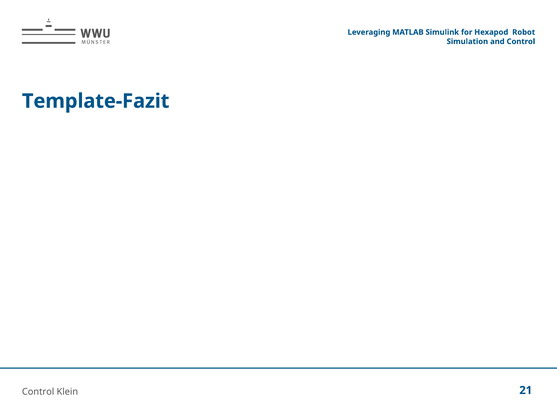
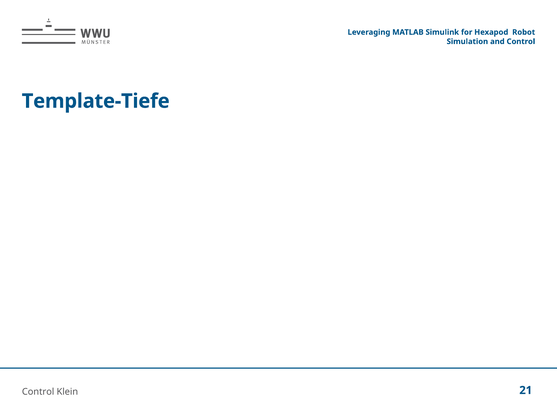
Template-Fazit: Template-Fazit -> Template-Tiefe
